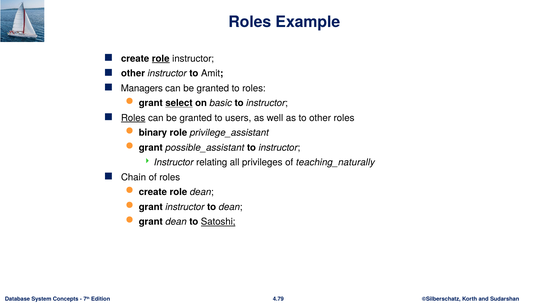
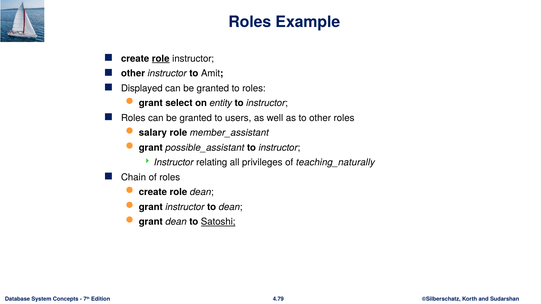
Managers: Managers -> Displayed
select underline: present -> none
basic: basic -> entity
Roles at (133, 118) underline: present -> none
binary: binary -> salary
privilege_assistant: privilege_assistant -> member_assistant
